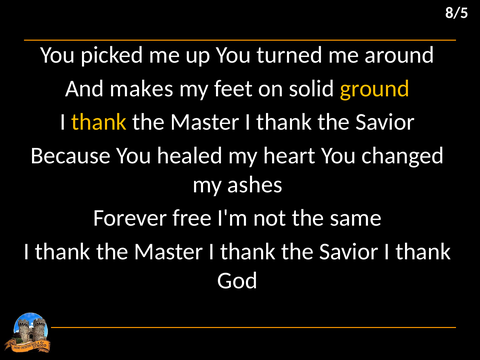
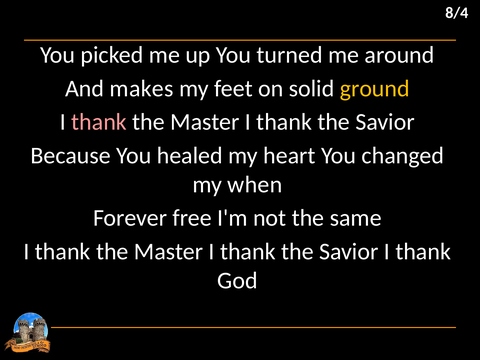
8/5: 8/5 -> 8/4
thank at (99, 122) colour: yellow -> pink
ashes: ashes -> when
